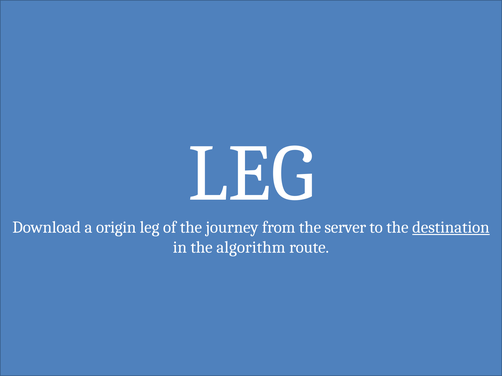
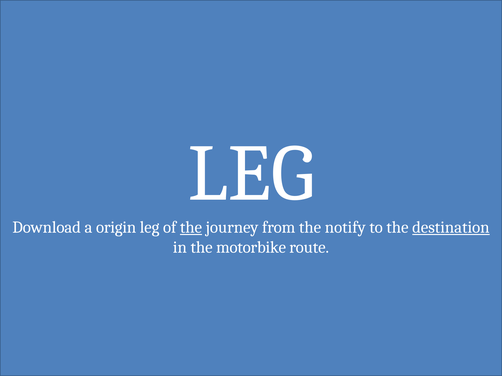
the at (191, 227) underline: none -> present
server: server -> notify
algorithm: algorithm -> motorbike
